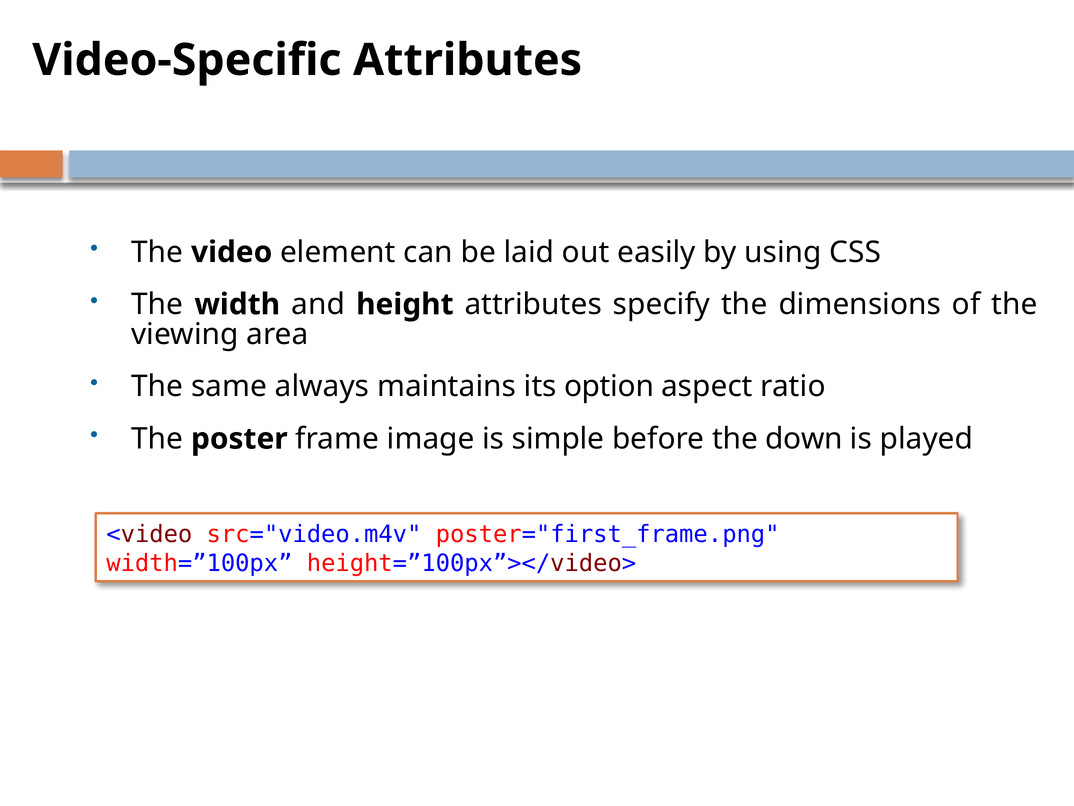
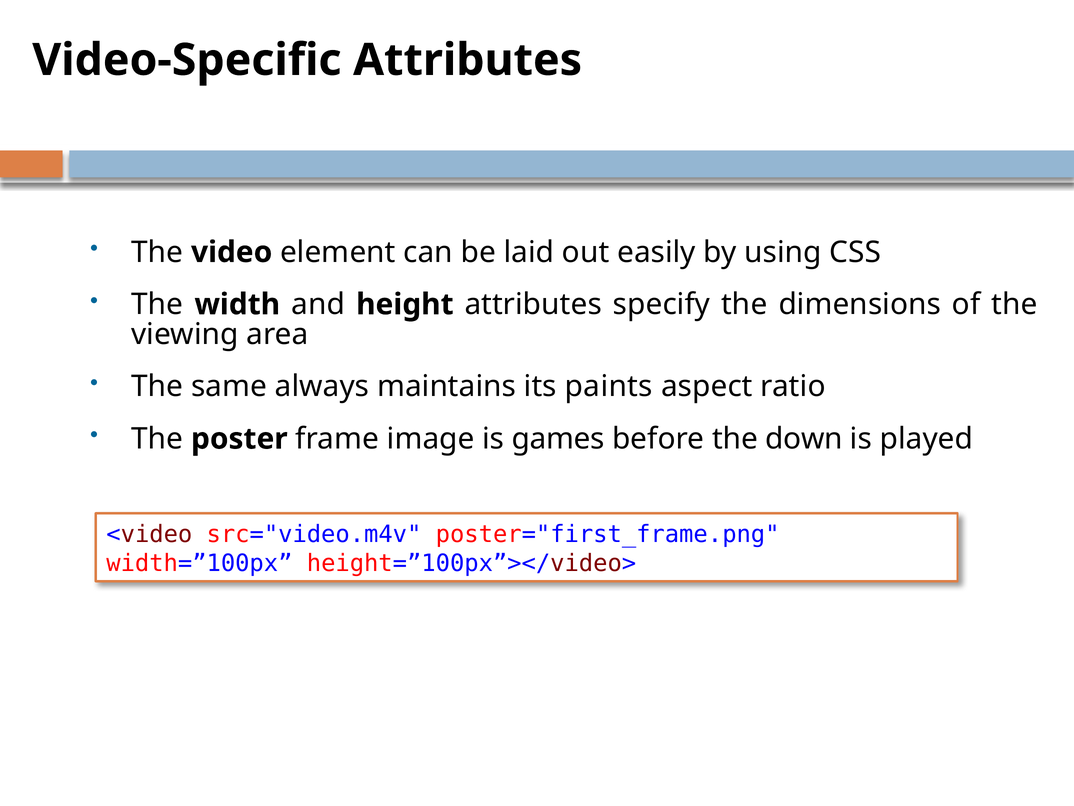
option: option -> paints
simple: simple -> games
